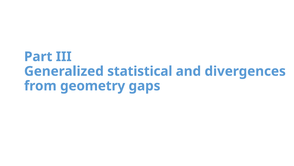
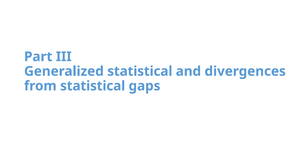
from geometry: geometry -> statistical
